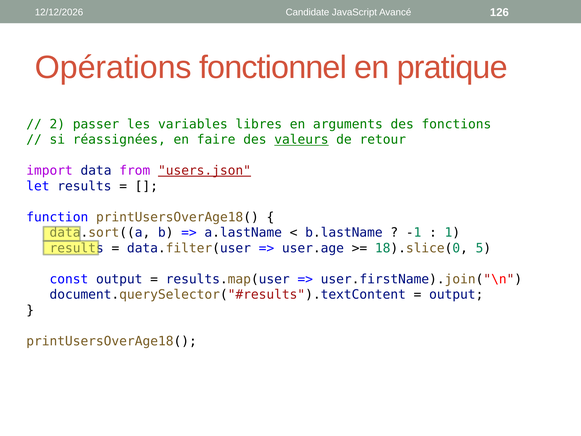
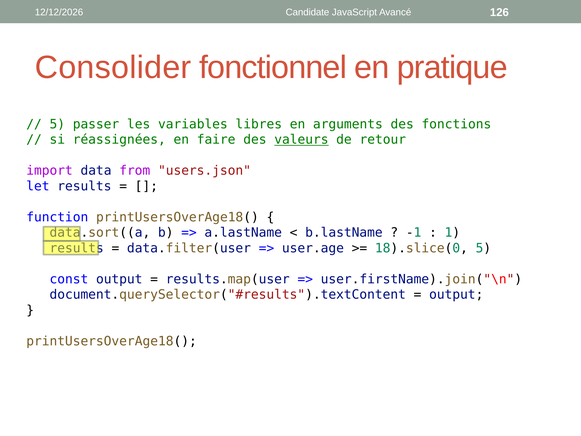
Opérations: Opérations -> Consolider
2 at (57, 124): 2 -> 5
users.json underline: present -> none
